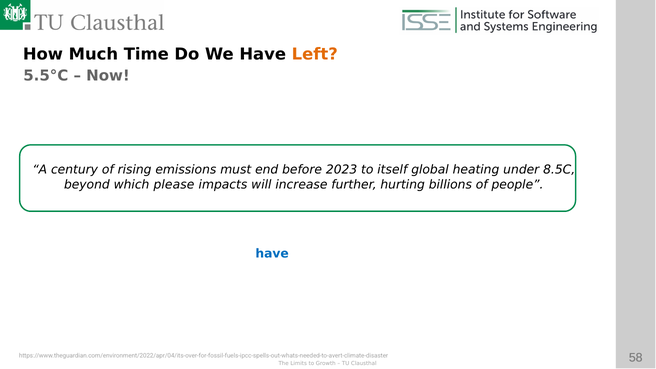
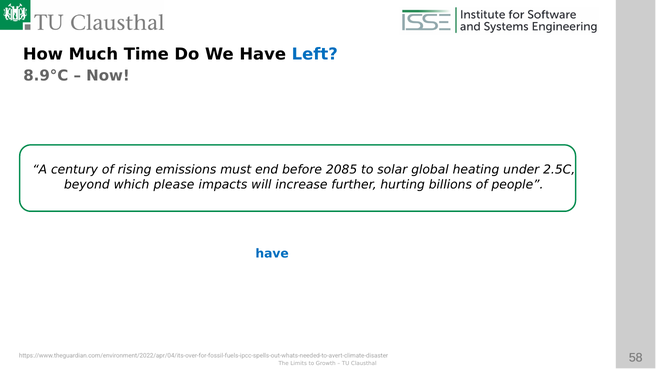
Left at (315, 55) colour: orange -> blue
5.5°C: 5.5°C -> 8.9°C
2023: 2023 -> 2085
itself: itself -> solar
8.5C: 8.5C -> 2.5C
